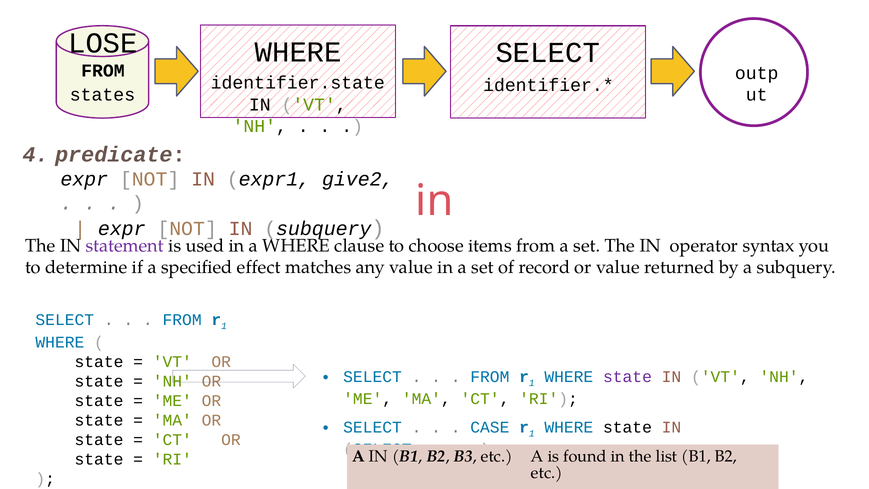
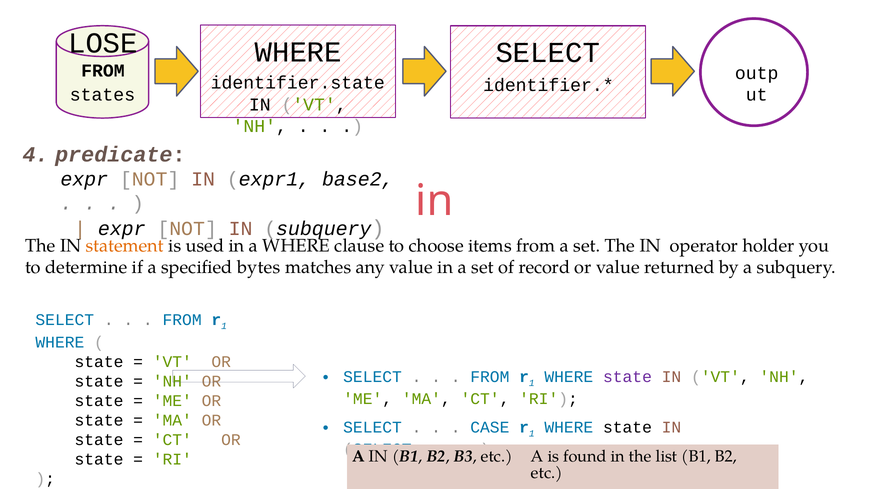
give2: give2 -> base2
statement colour: purple -> orange
syntax: syntax -> holder
effect: effect -> bytes
